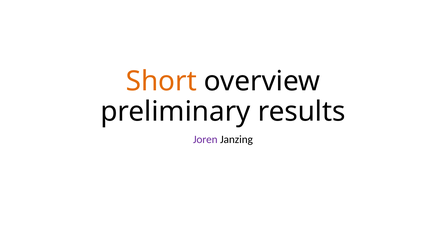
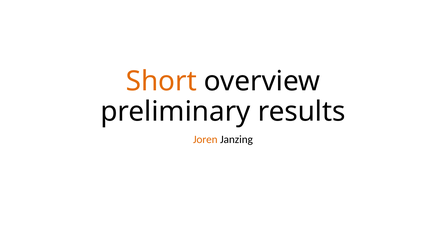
Joren colour: purple -> orange
